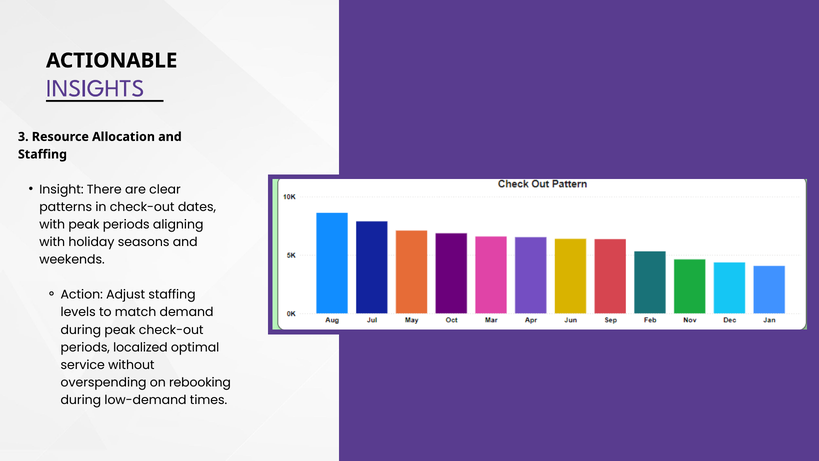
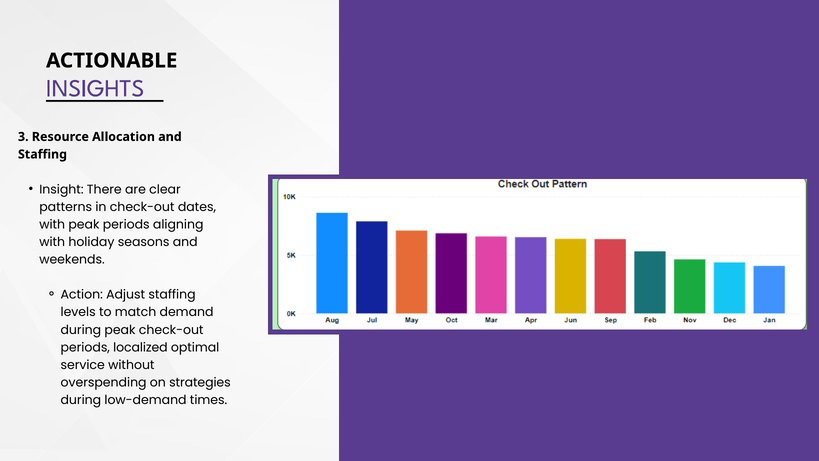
rebooking: rebooking -> strategies
